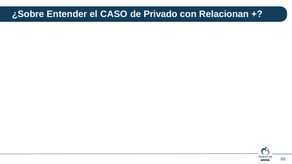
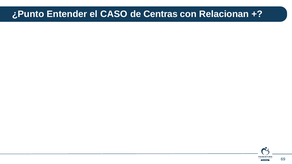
¿Sobre: ¿Sobre -> ¿Punto
Privado: Privado -> Centras
